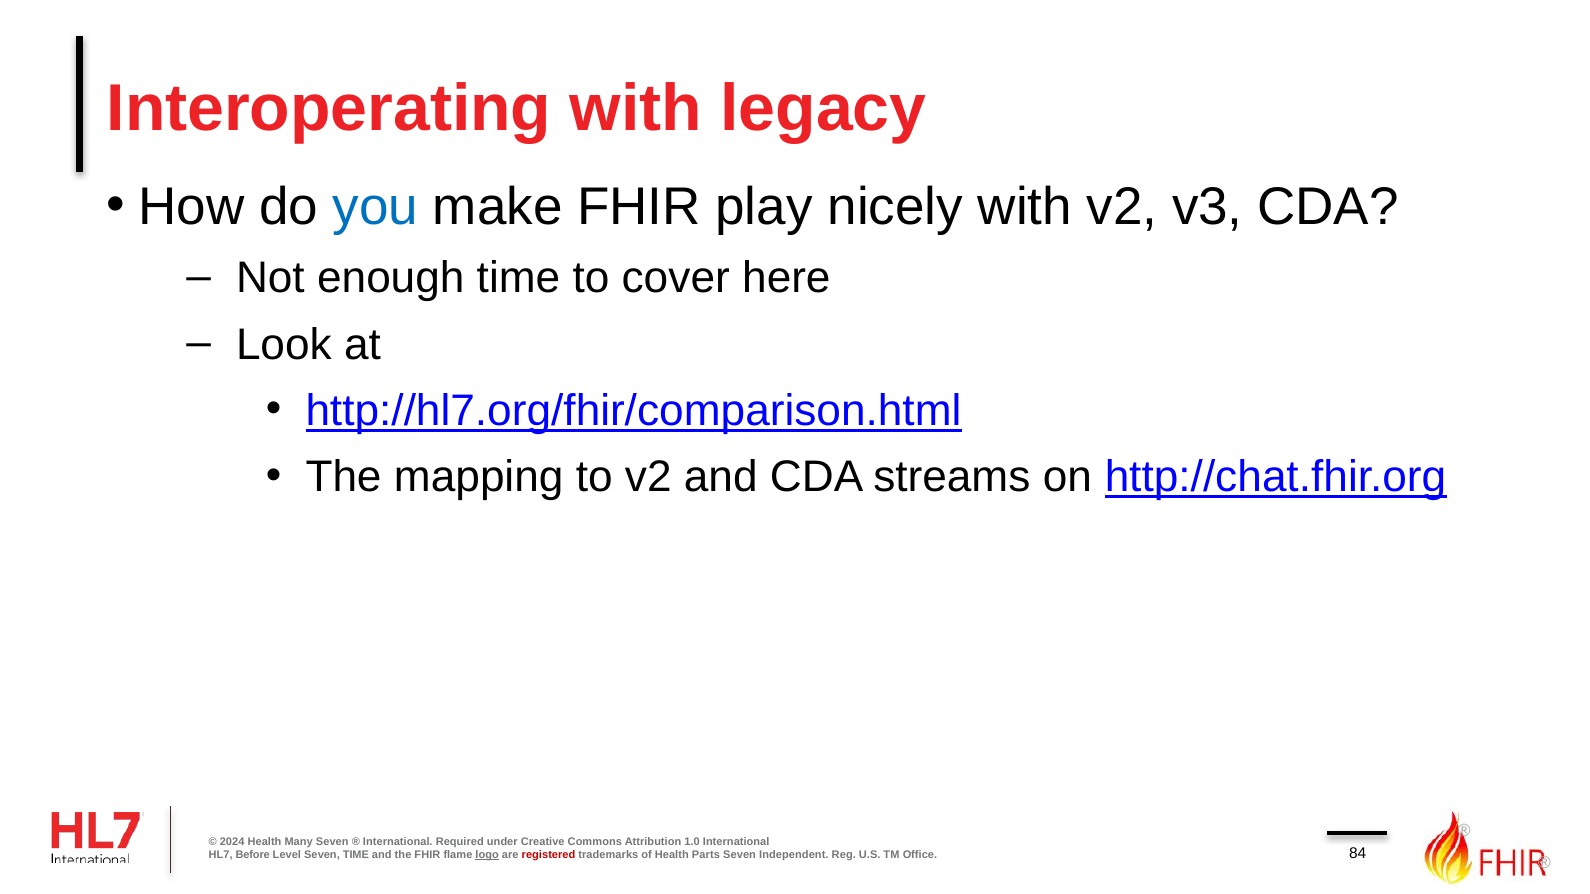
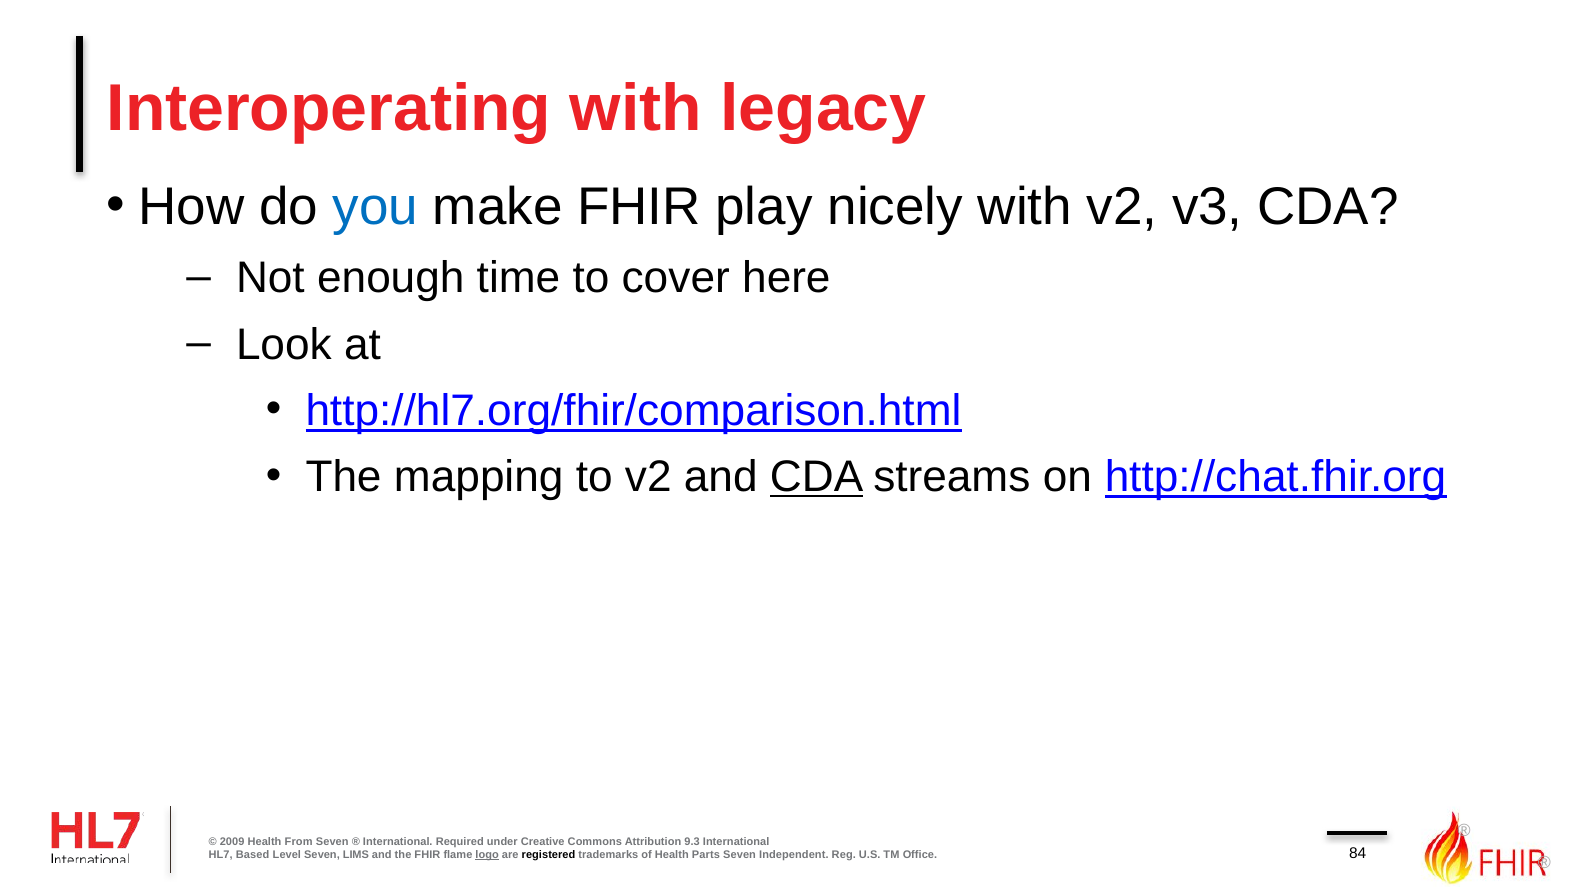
CDA at (817, 477) underline: none -> present
2024: 2024 -> 2009
Many: Many -> From
1.0: 1.0 -> 9.3
Before: Before -> Based
Seven TIME: TIME -> LIMS
registered colour: red -> black
